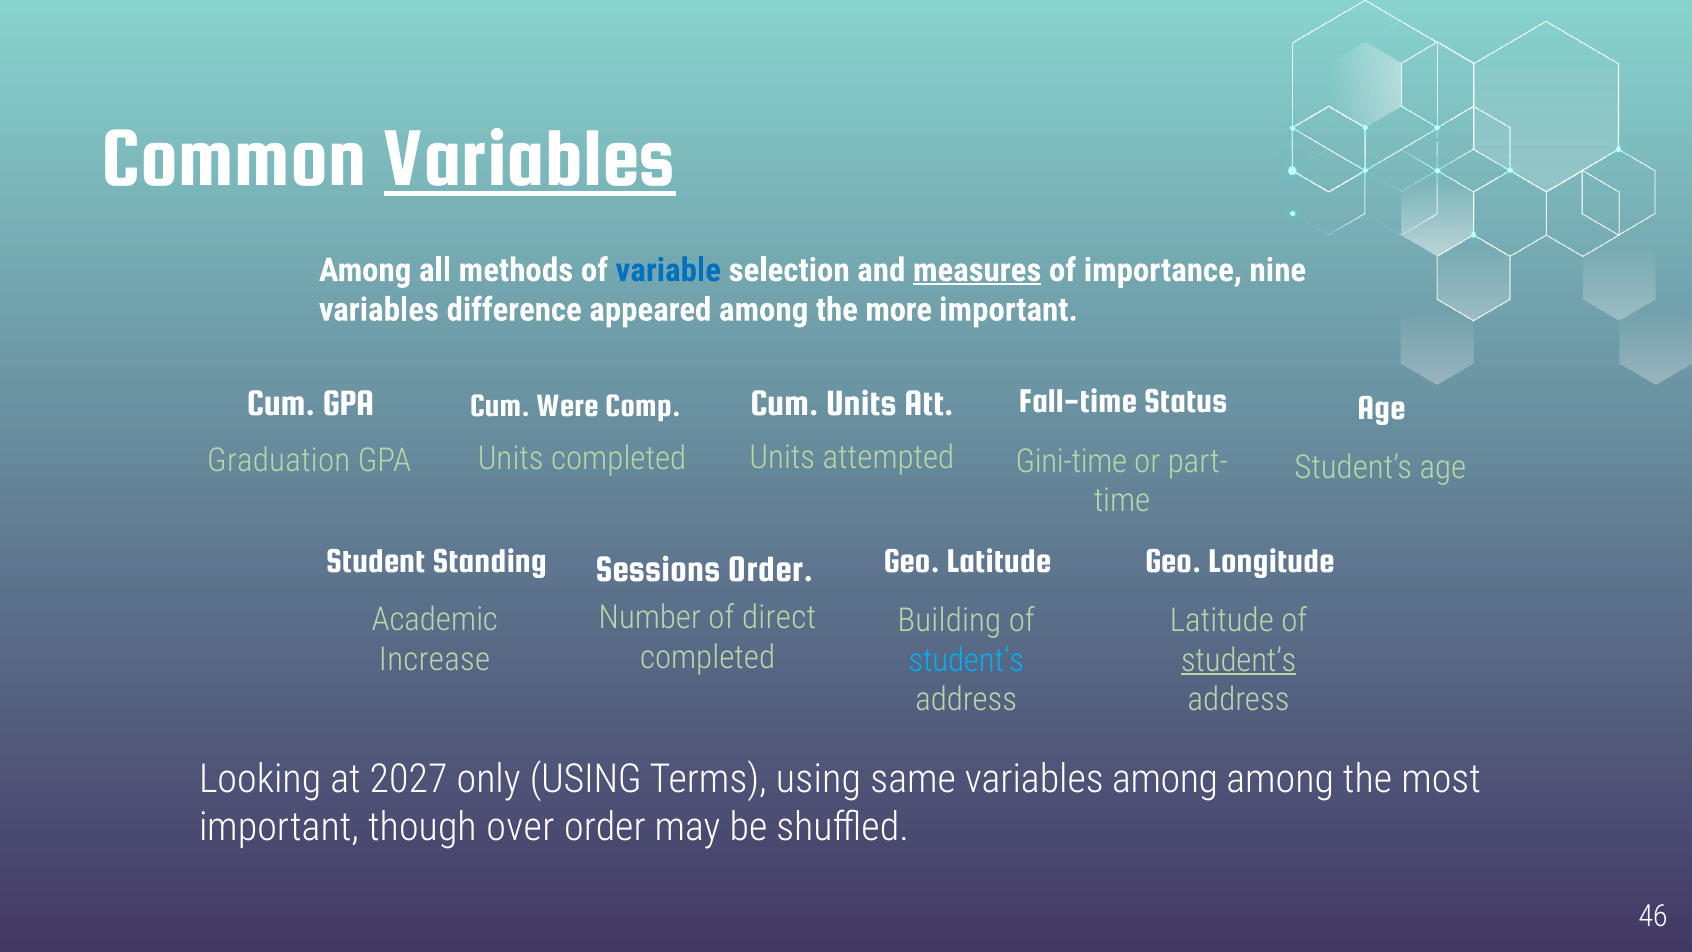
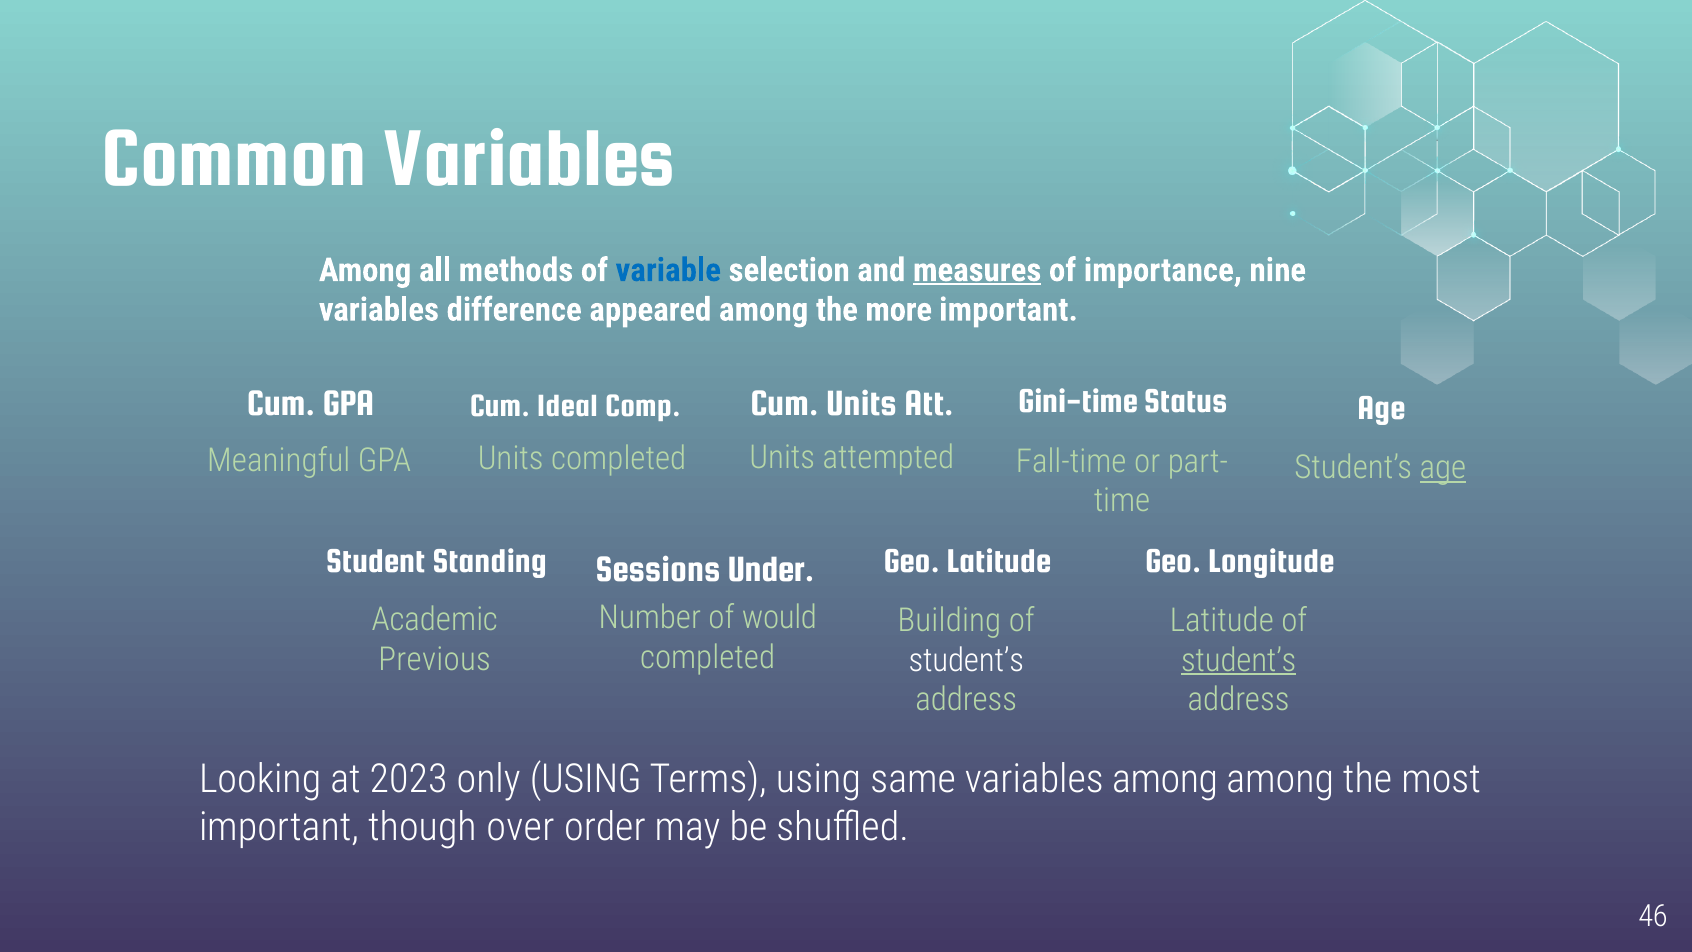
Variables at (530, 158) underline: present -> none
Were: Were -> Ideal
Fall-time: Fall-time -> Gini-time
Graduation: Graduation -> Meaningful
Gini-time: Gini-time -> Fall-time
age at (1443, 467) underline: none -> present
Sessions Order: Order -> Under
direct: direct -> would
Increase: Increase -> Previous
student’s at (966, 660) colour: light blue -> white
2027: 2027 -> 2023
